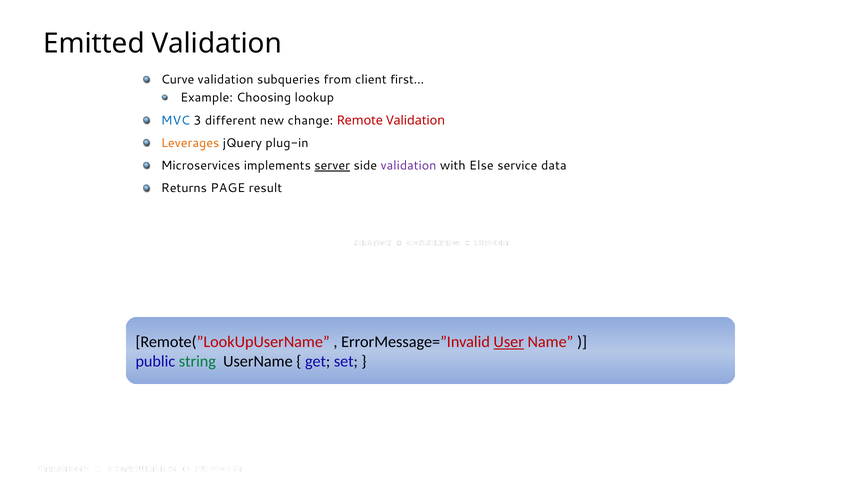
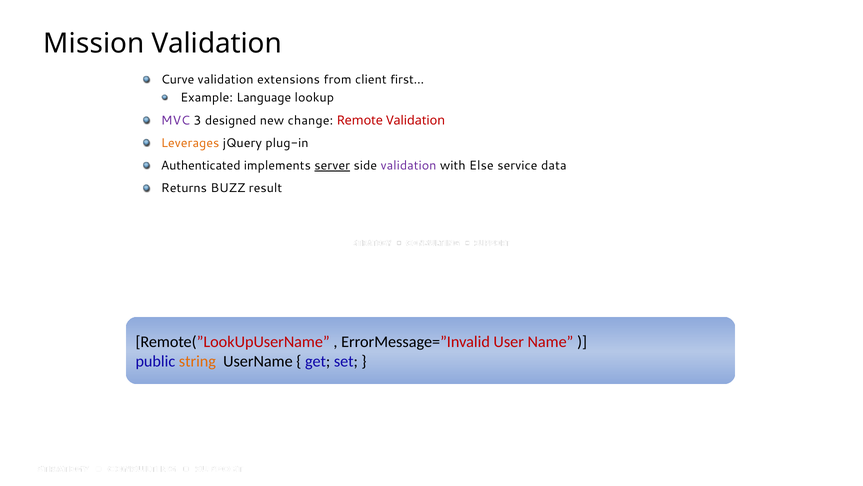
Emitted: Emitted -> Mission
subqueries: subqueries -> extensions
Choosing: Choosing -> Language
MVC colour: blue -> purple
different: different -> designed
Microservices: Microservices -> Authenticated
PAGE: PAGE -> BUZZ
User underline: present -> none
string colour: green -> orange
